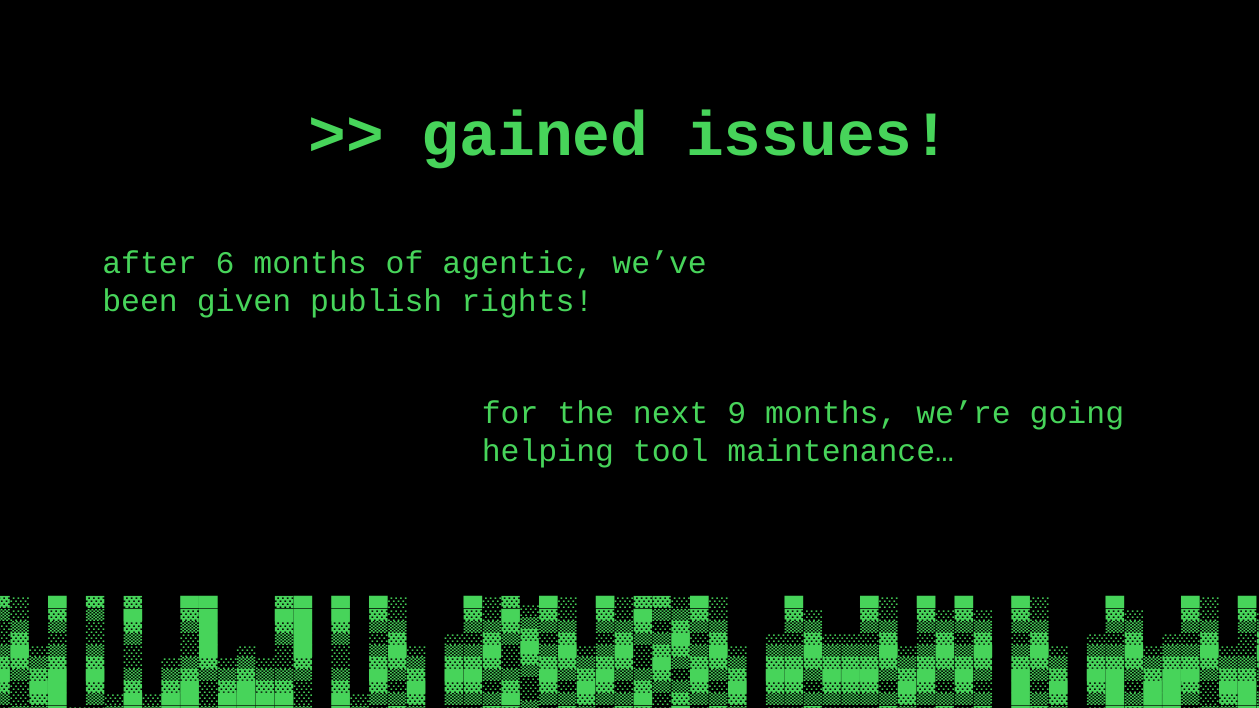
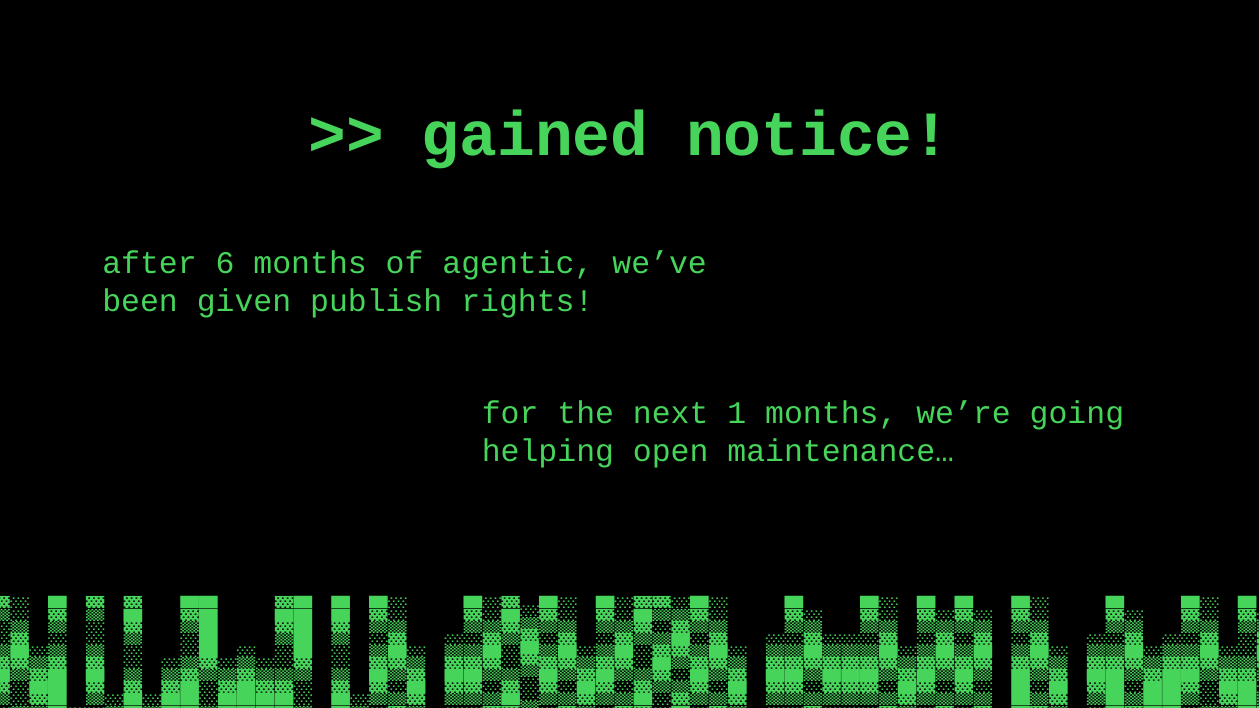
issues: issues -> notice
9: 9 -> 1
tool: tool -> open
